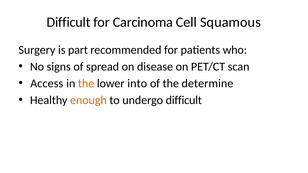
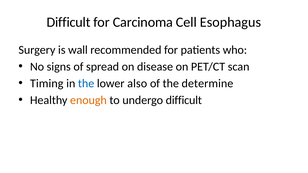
Squamous: Squamous -> Esophagus
part: part -> wall
Access: Access -> Timing
the at (86, 84) colour: orange -> blue
into: into -> also
